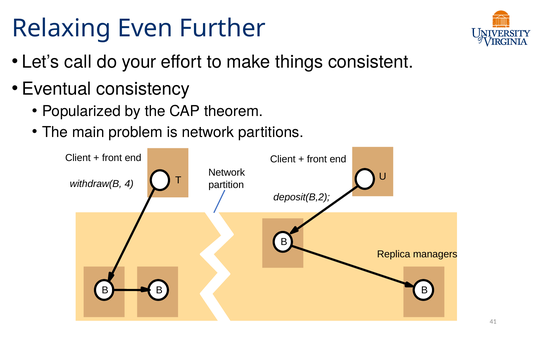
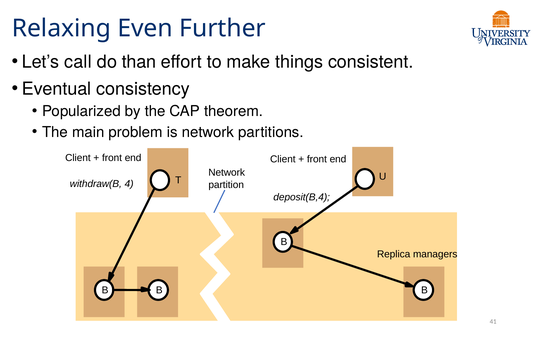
your: your -> than
deposit(B,2: deposit(B,2 -> deposit(B,4
